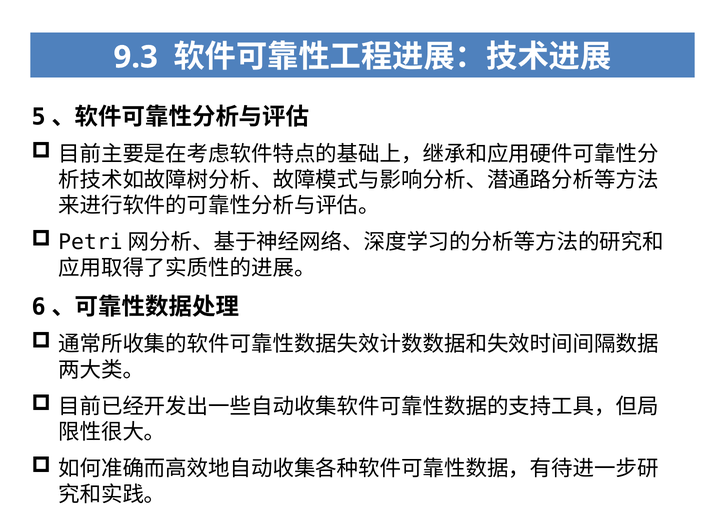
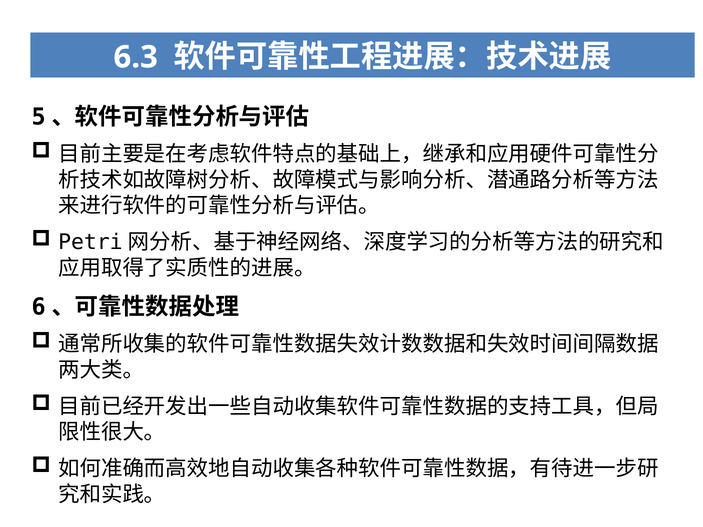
9.3: 9.3 -> 6.3
